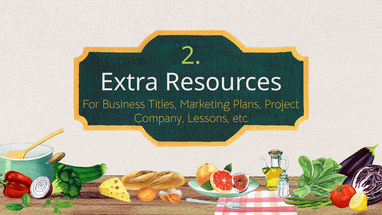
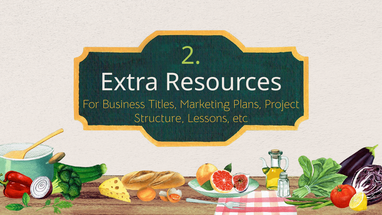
Company: Company -> Structure
